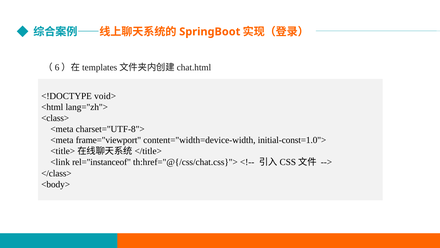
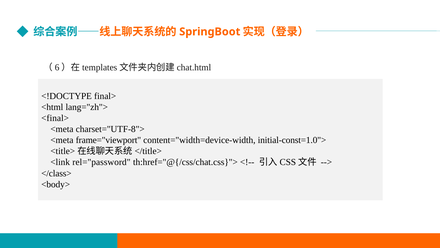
void>: void> -> final>
<class>: <class> -> <final>
rel="instanceof: rel="instanceof -> rel="password
